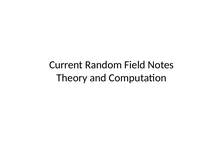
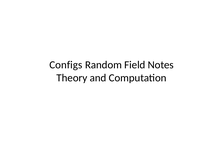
Current: Current -> Configs
